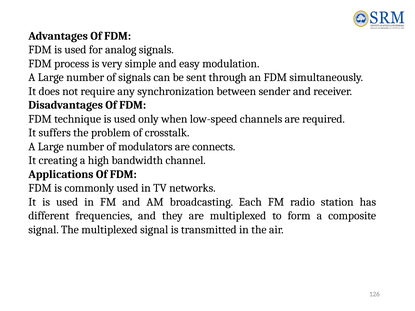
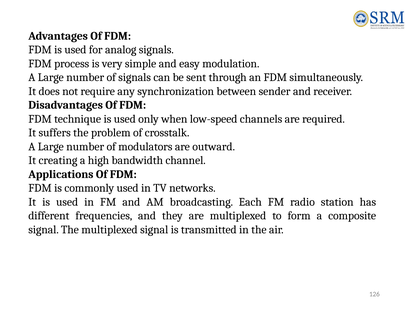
connects: connects -> outward
